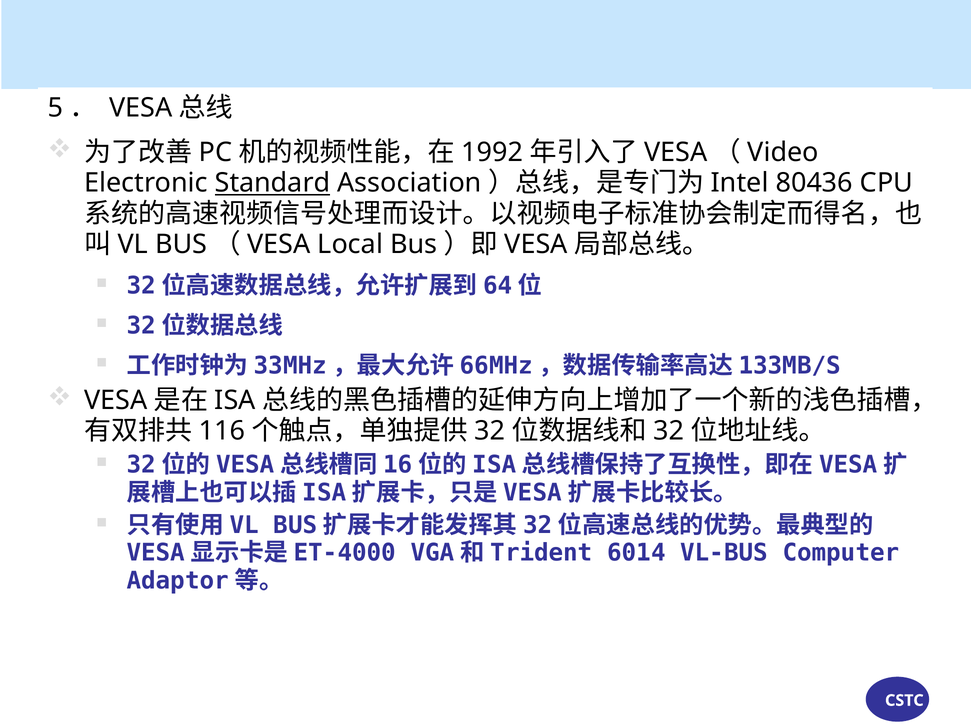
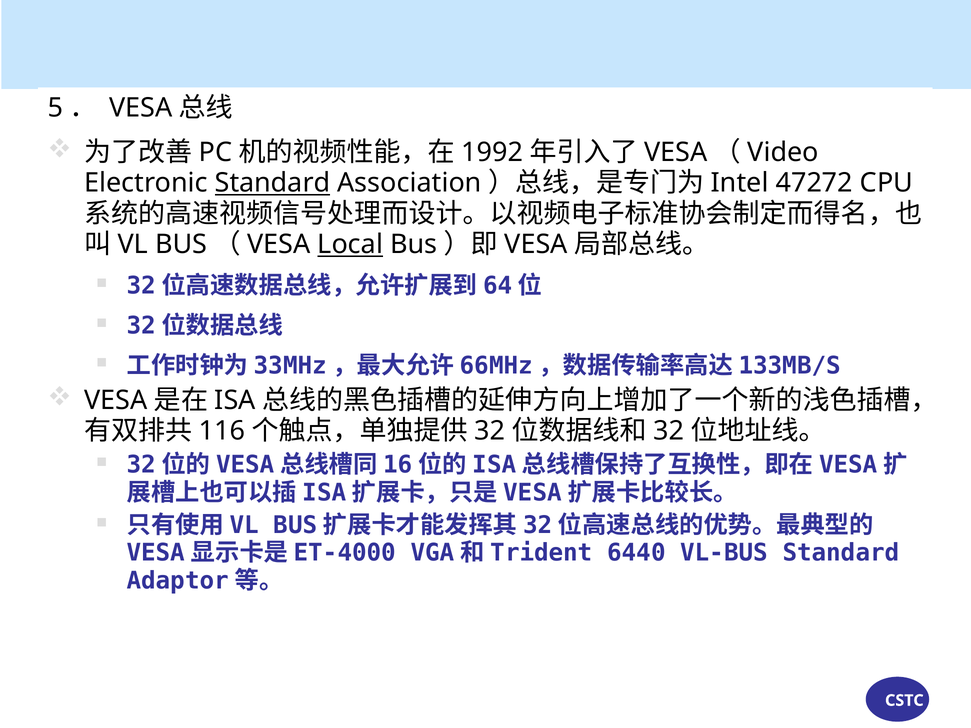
80436: 80436 -> 47272
Local underline: none -> present
6014: 6014 -> 6440
VL-BUS Computer: Computer -> Standard
